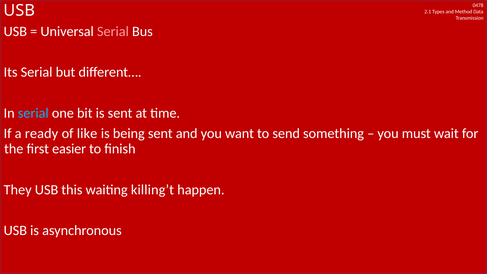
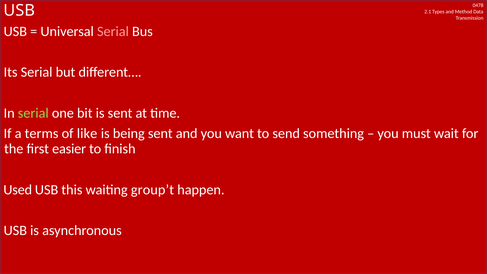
serial at (33, 113) colour: light blue -> light green
ready: ready -> terms
They: They -> Used
killing’t: killing’t -> group’t
